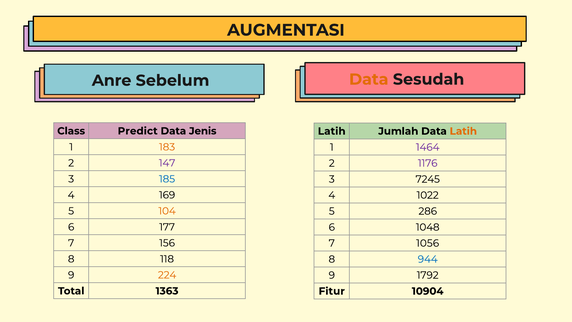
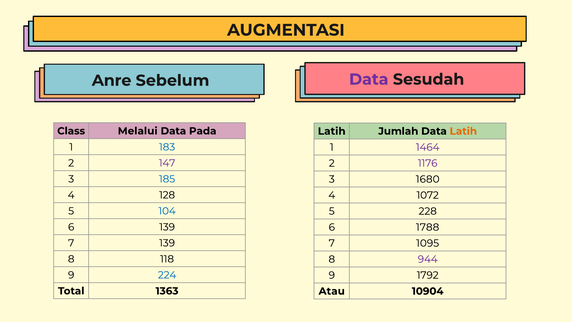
Data at (369, 79) colour: orange -> purple
Predict: Predict -> Melalui
Jenis: Jenis -> Pada
183 colour: orange -> blue
7245: 7245 -> 1680
169: 169 -> 128
1022: 1022 -> 1072
104 colour: orange -> blue
286: 286 -> 228
6 177: 177 -> 139
1048: 1048 -> 1788
7 156: 156 -> 139
1056: 1056 -> 1095
944 colour: blue -> purple
224 colour: orange -> blue
Fitur: Fitur -> Atau
